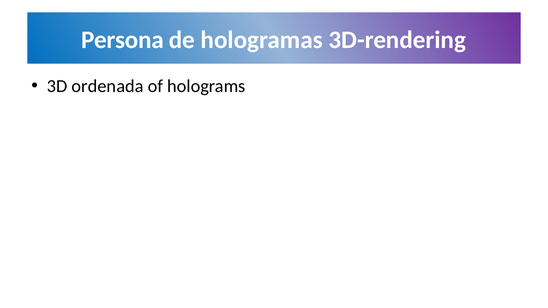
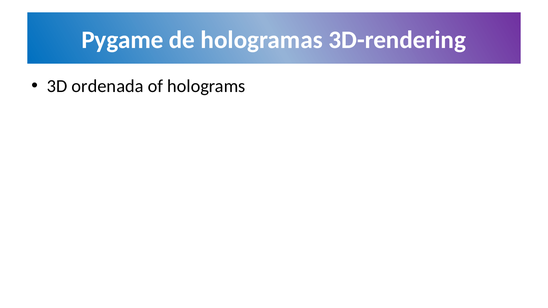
Persona: Persona -> Pygame
